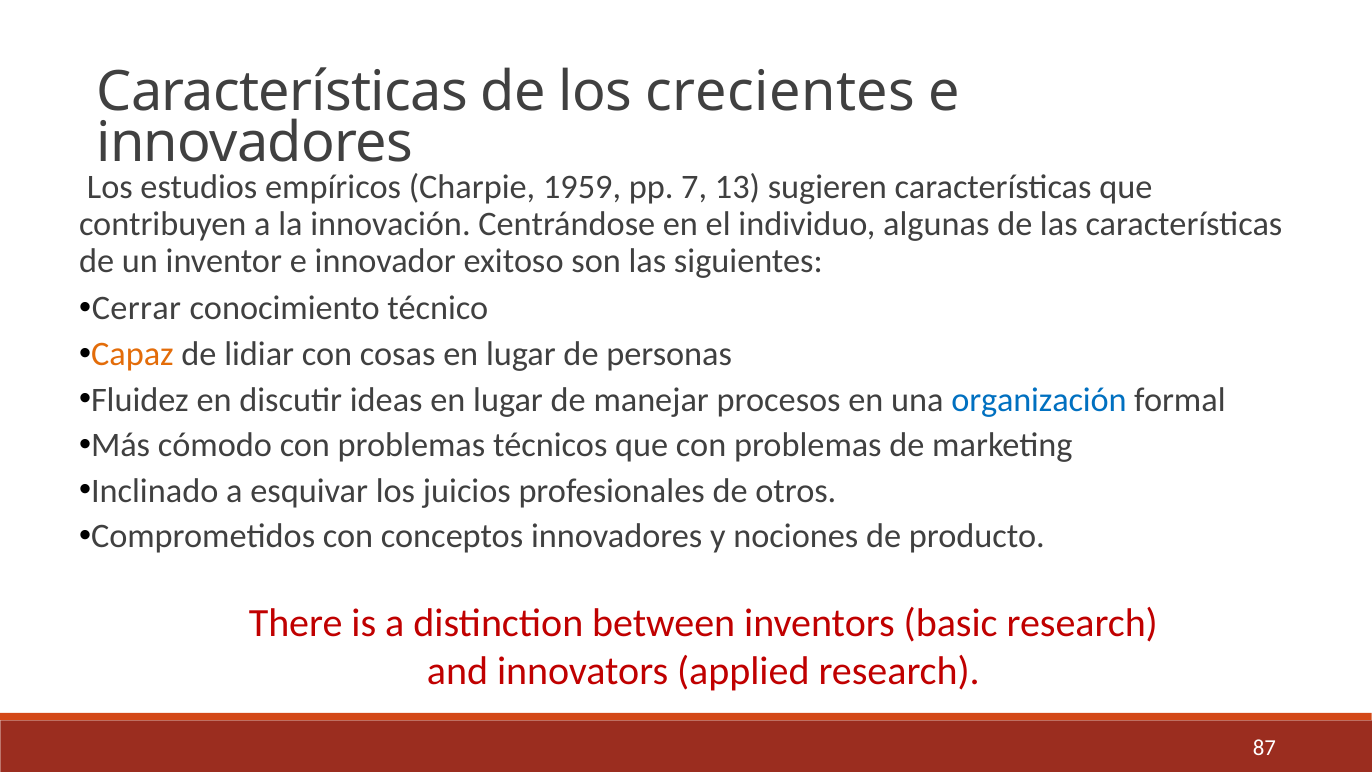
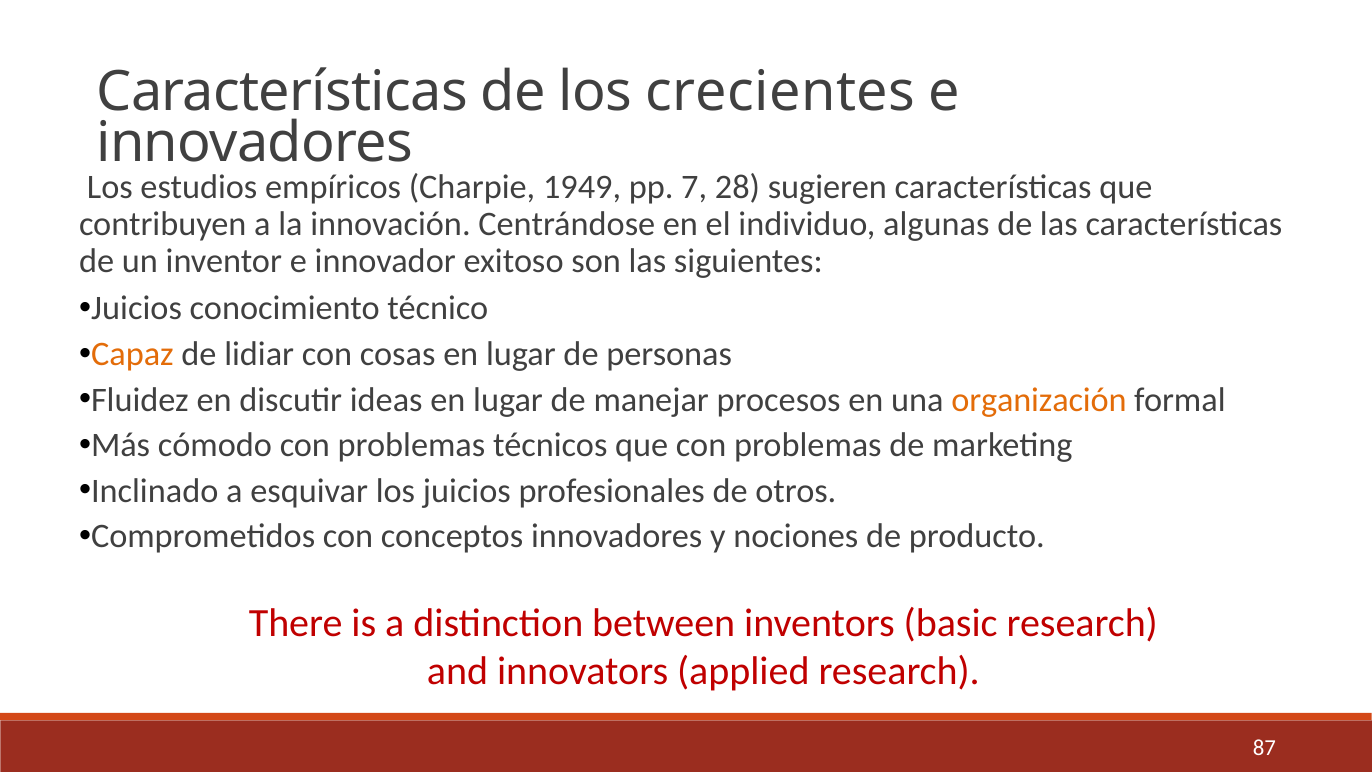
1959: 1959 -> 1949
13: 13 -> 28
Cerrar at (136, 308): Cerrar -> Juicios
organización colour: blue -> orange
